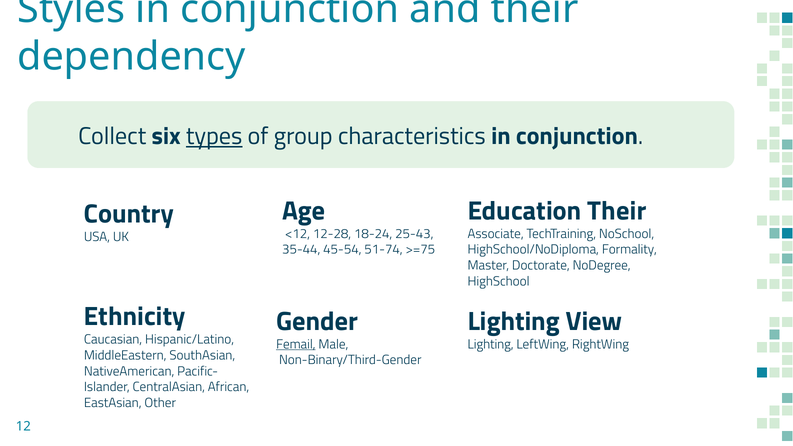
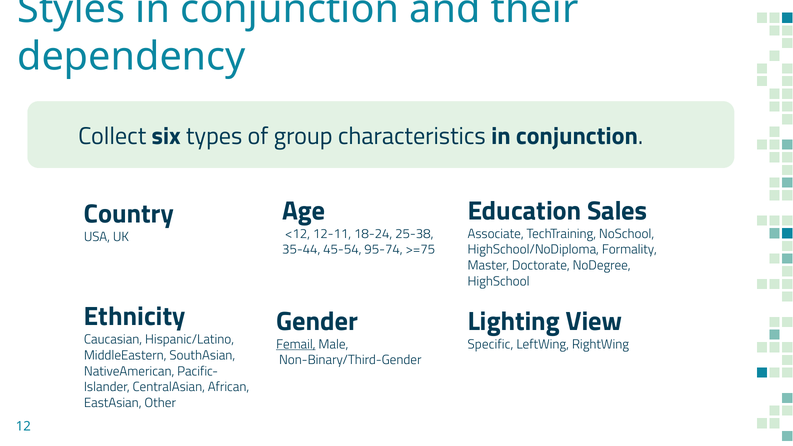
types underline: present -> none
Education Their: Their -> Sales
12-28: 12-28 -> 12-11
25-43: 25-43 -> 25-38
51-74: 51-74 -> 95-74
Lighting at (491, 344): Lighting -> Specific
